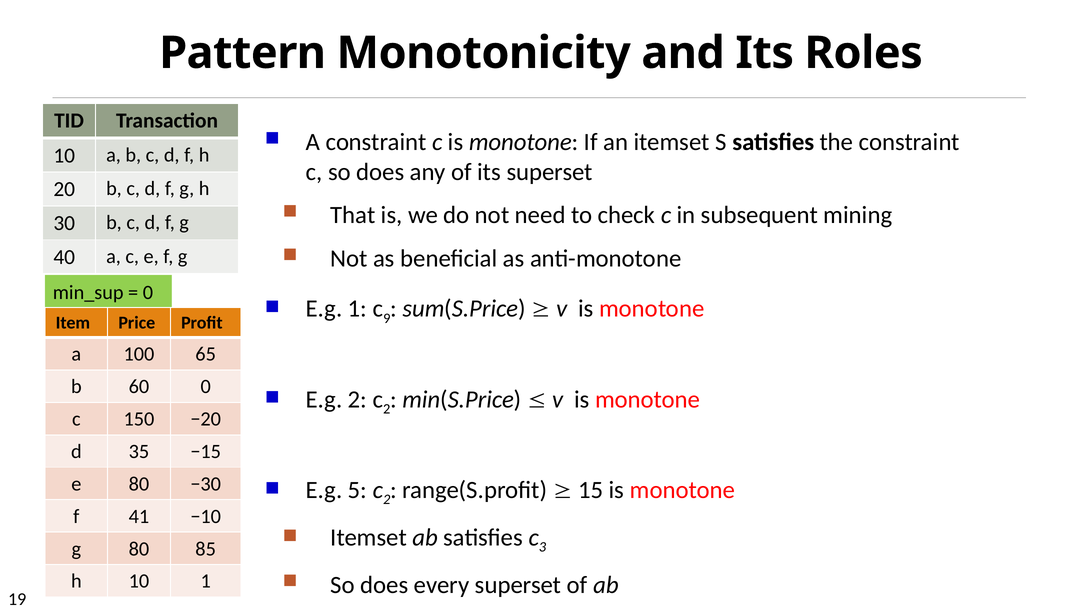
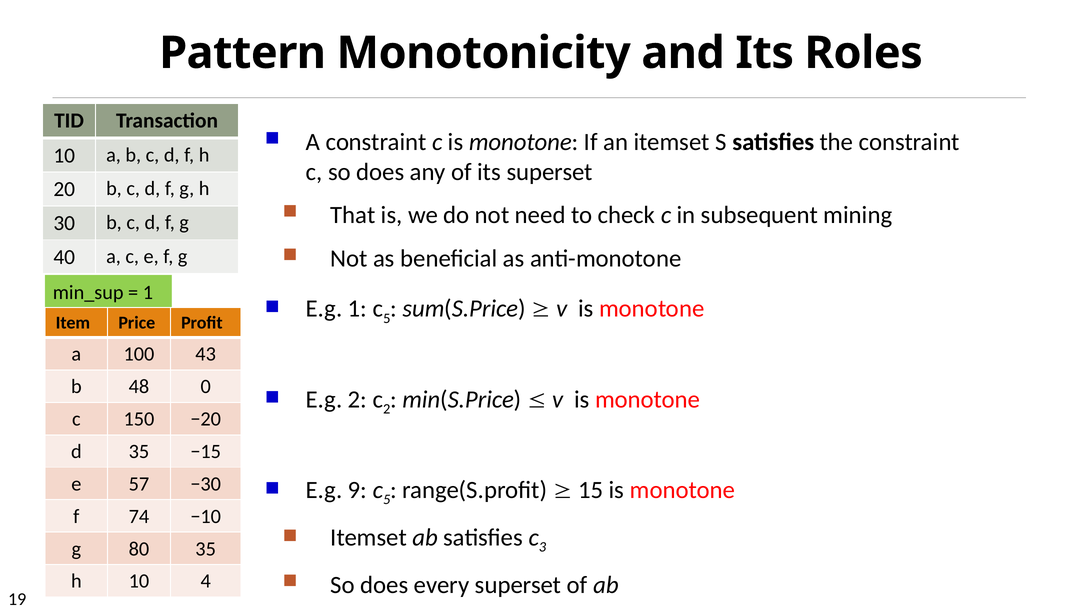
0 at (148, 292): 0 -> 1
1 c 9: 9 -> 5
65: 65 -> 43
60: 60 -> 48
e 80: 80 -> 57
5: 5 -> 9
2 at (387, 499): 2 -> 5
41: 41 -> 74
80 85: 85 -> 35
10 1: 1 -> 4
